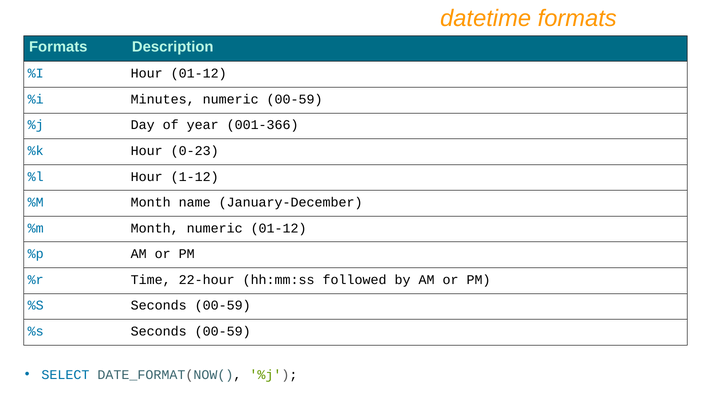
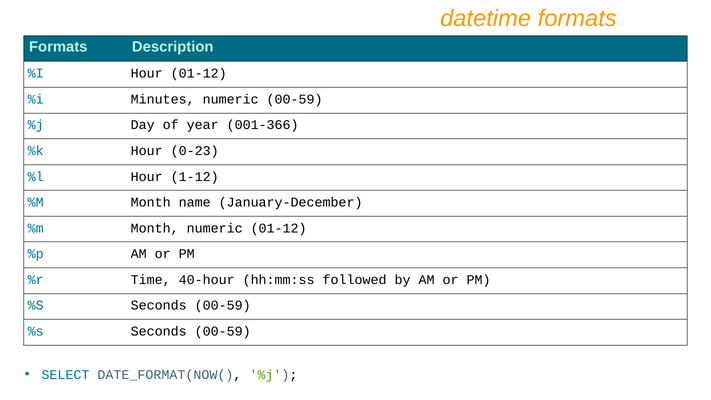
22-hour: 22-hour -> 40-hour
